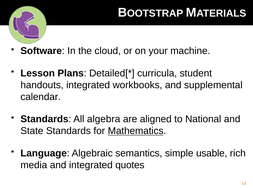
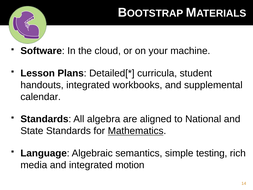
usable: usable -> testing
quotes: quotes -> motion
